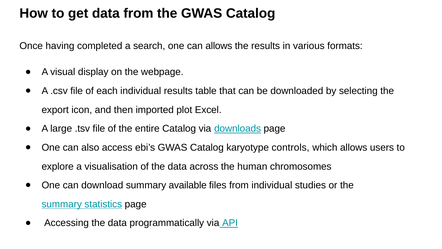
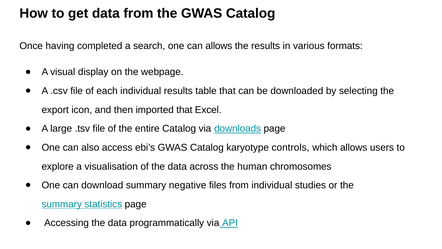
imported plot: plot -> that
available: available -> negative
